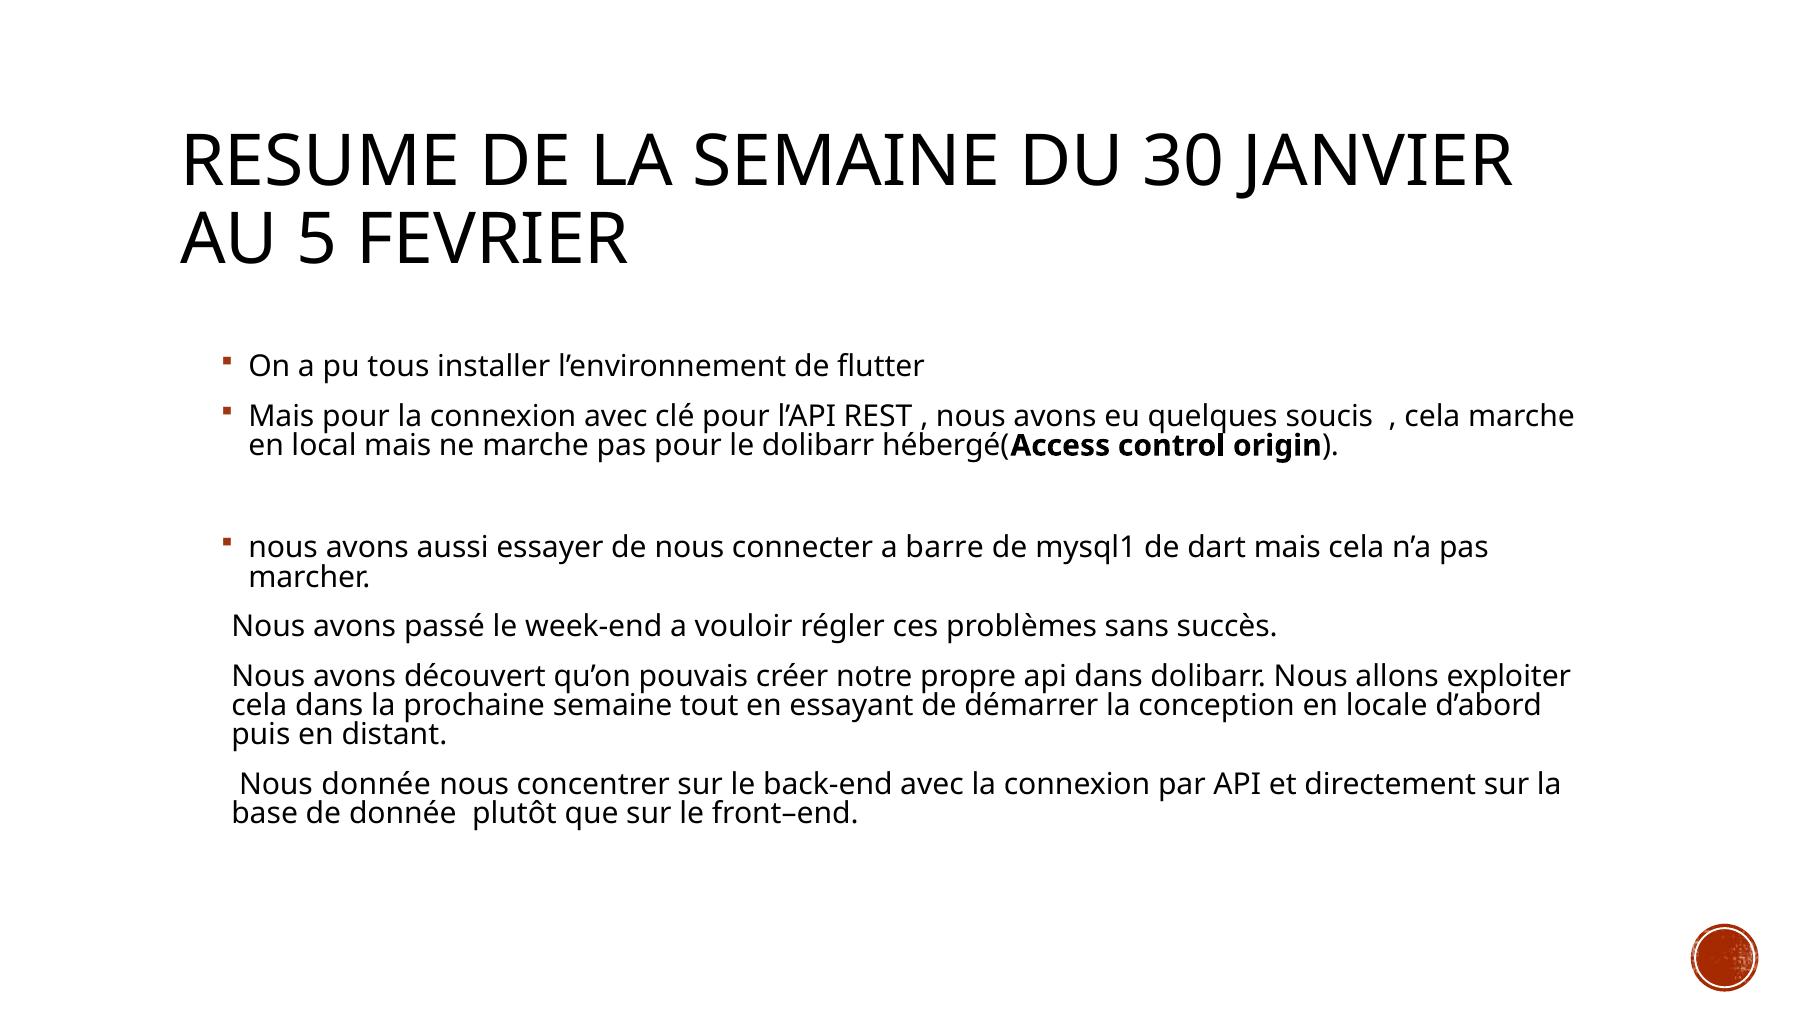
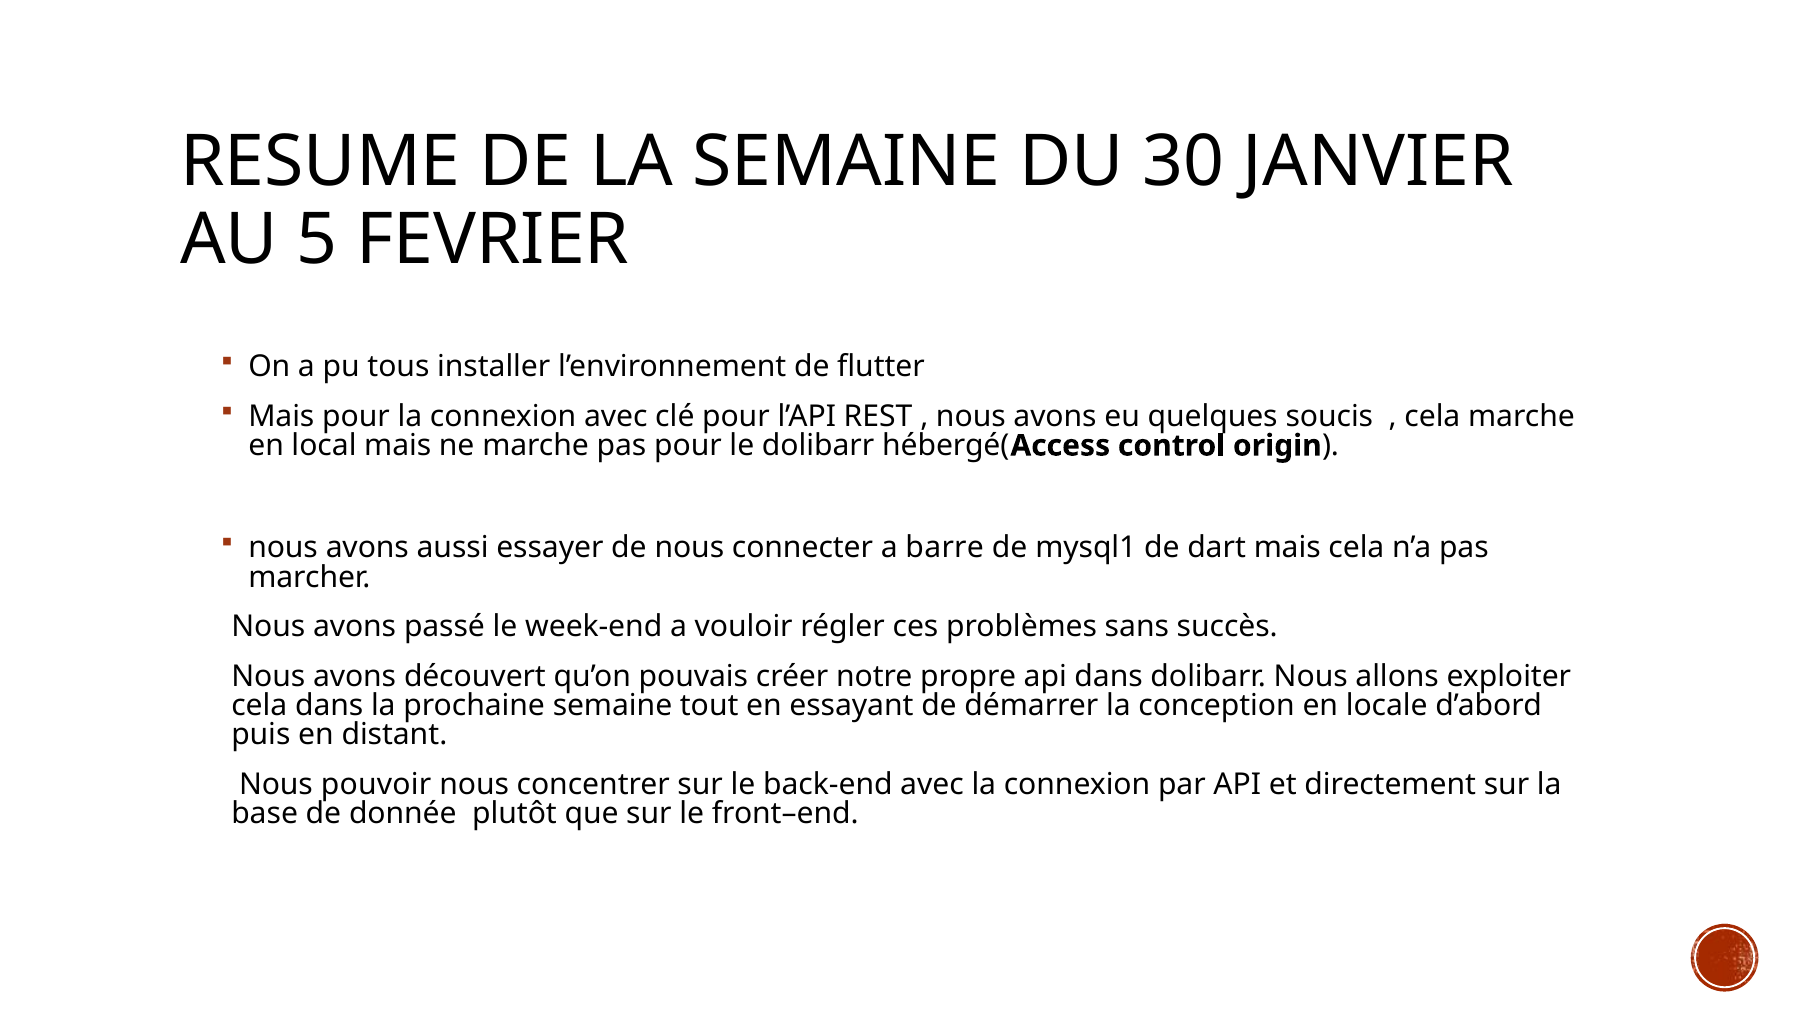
Nous donnée: donnée -> pouvoir
